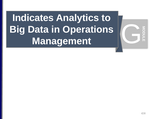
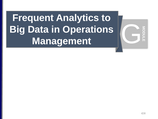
Indicates: Indicates -> Frequent
